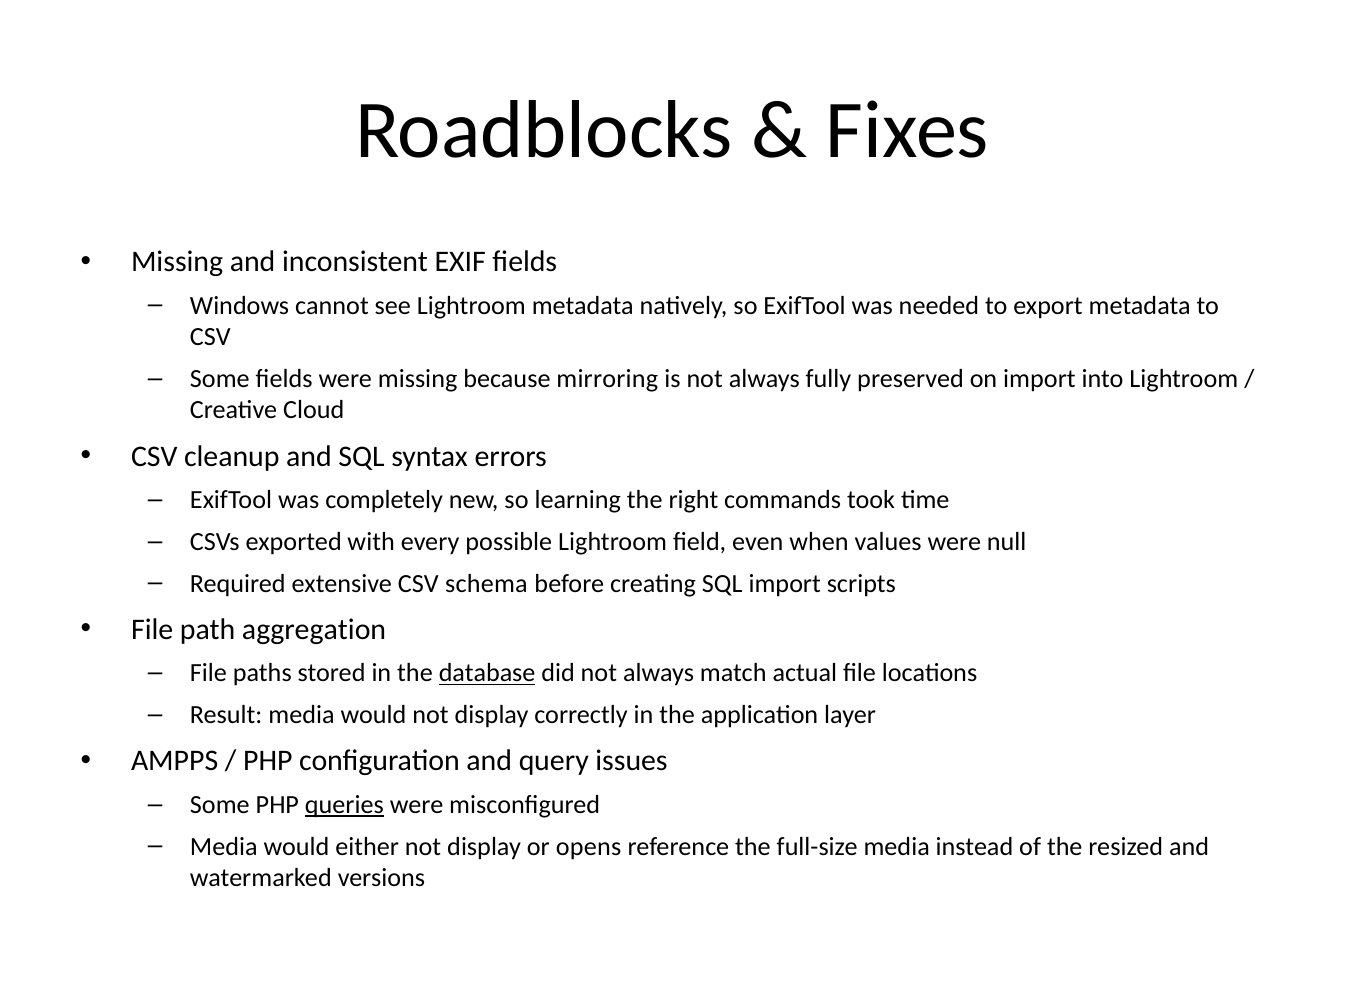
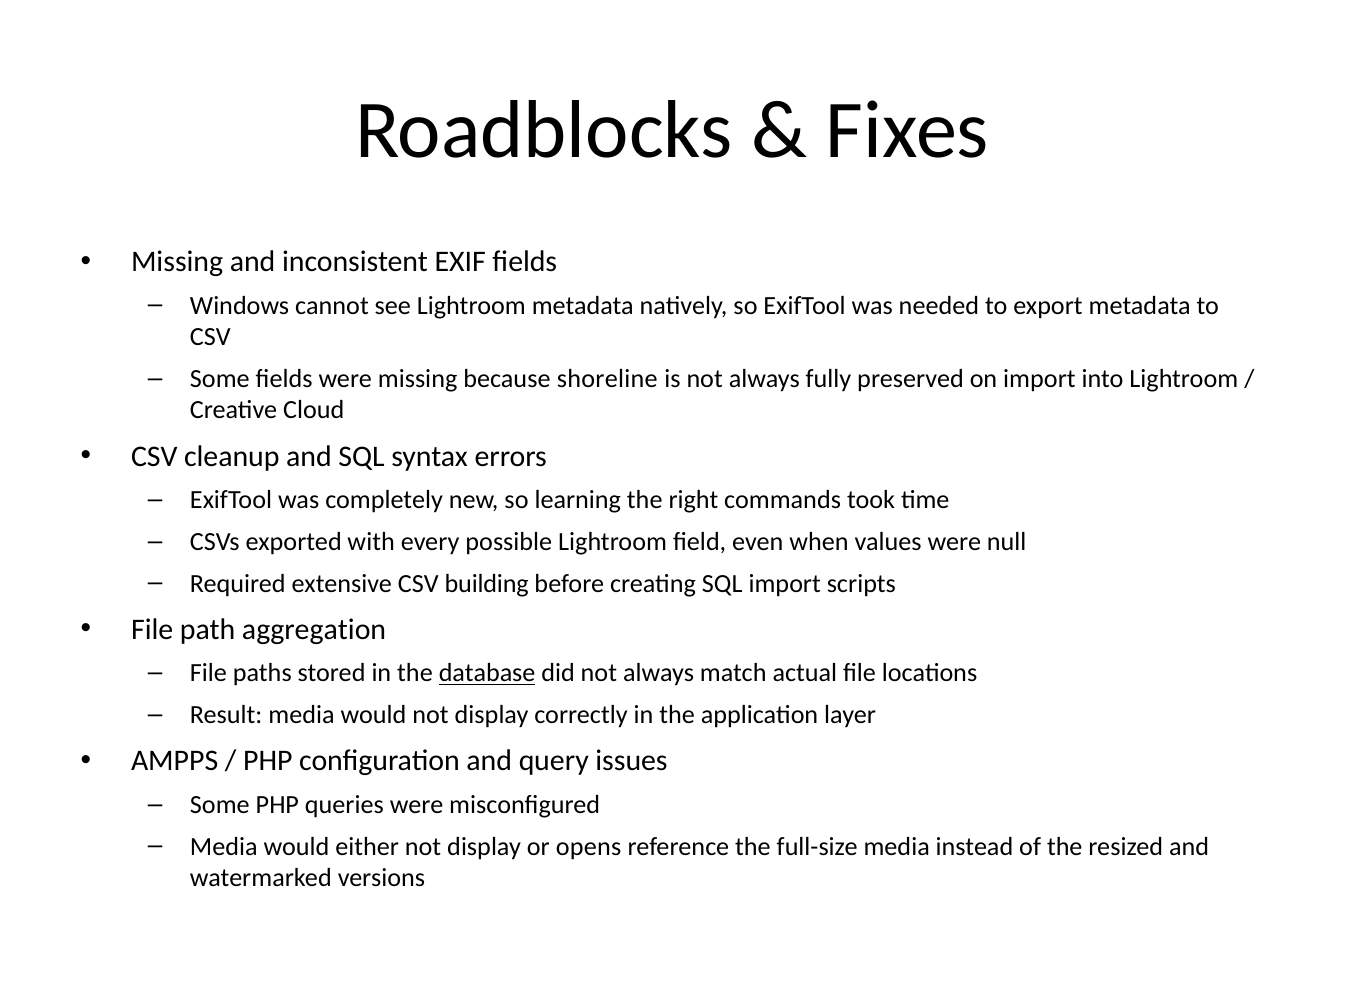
mirroring: mirroring -> shoreline
schema: schema -> building
queries underline: present -> none
